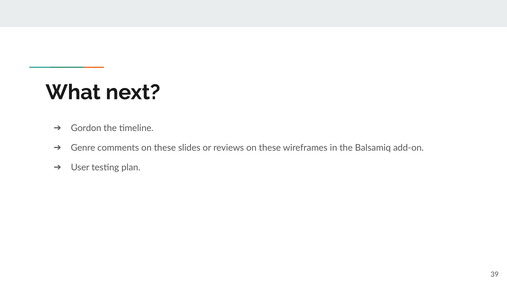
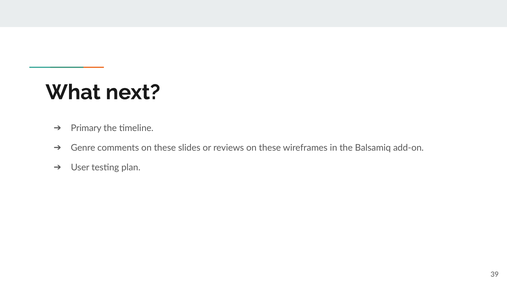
Gordon: Gordon -> Primary
